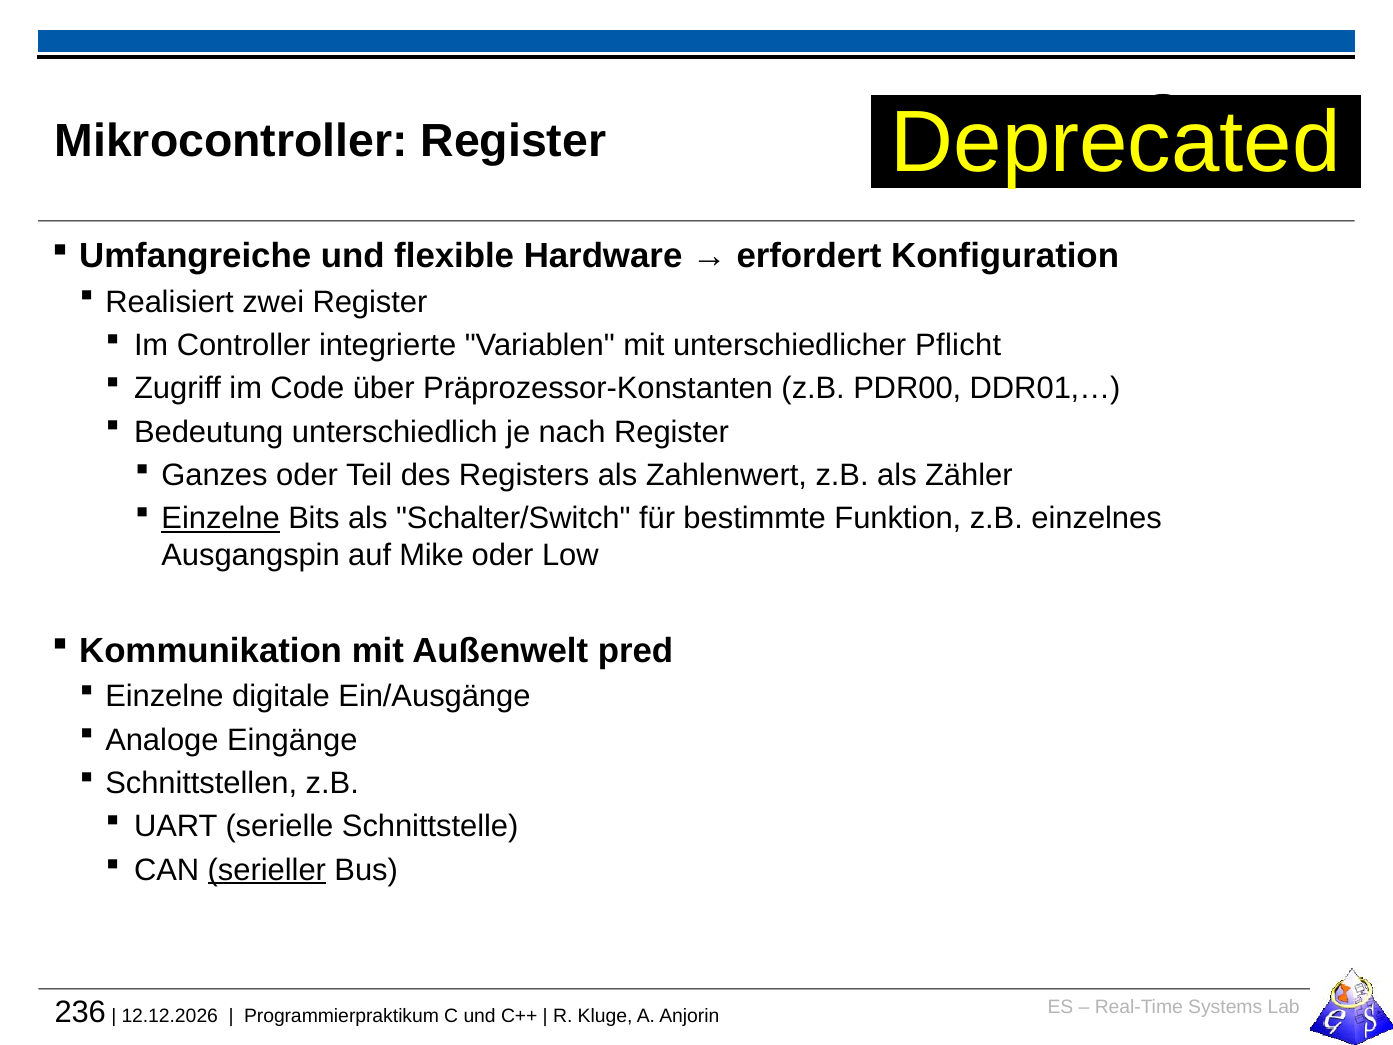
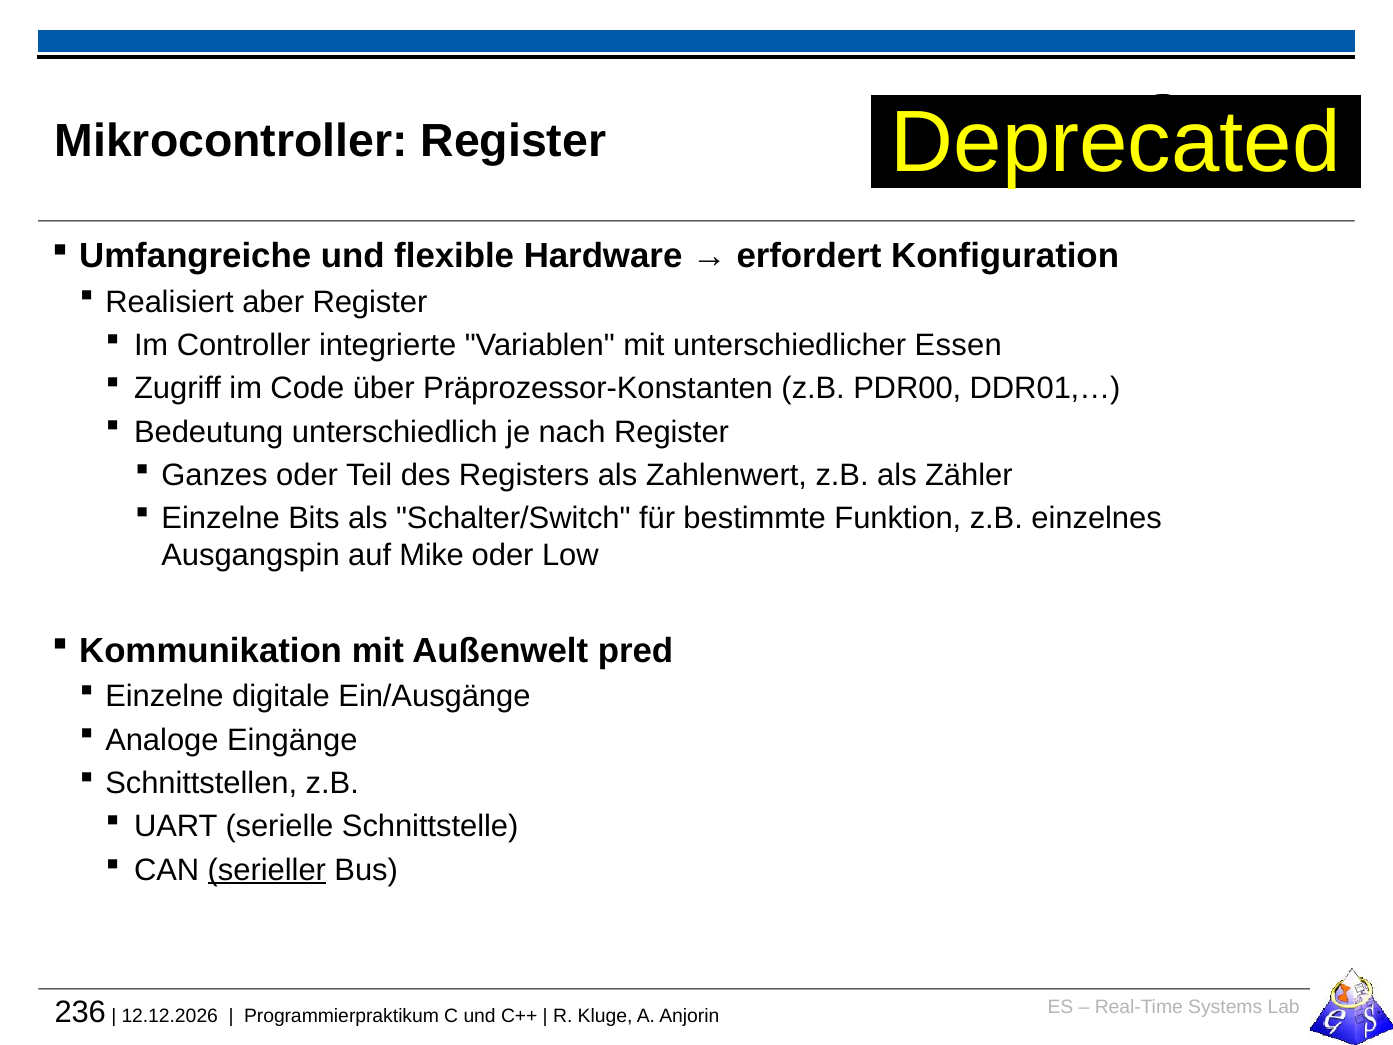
zwei: zwei -> aber
Pflicht: Pflicht -> Essen
Einzelne at (221, 518) underline: present -> none
